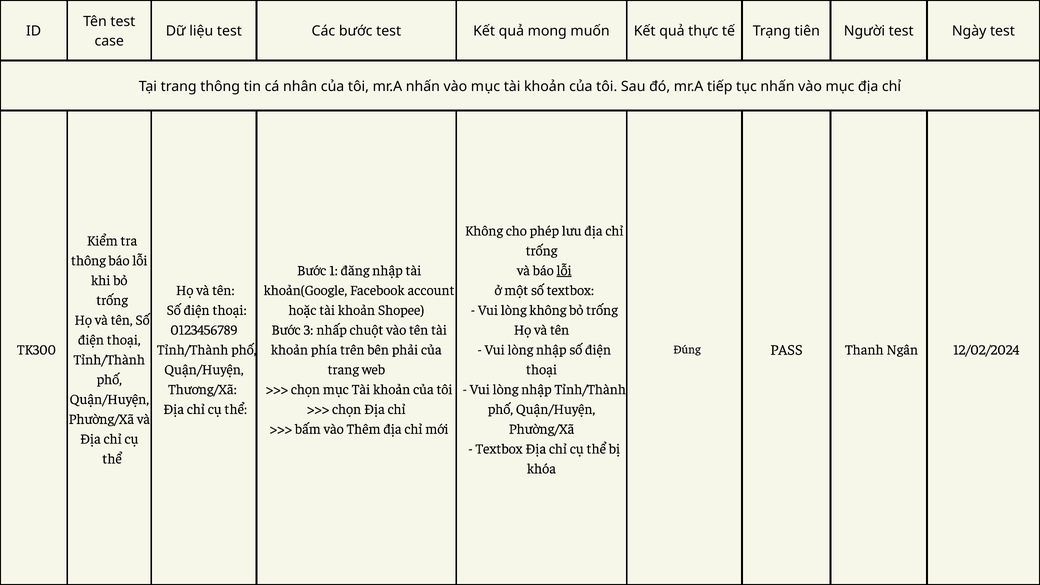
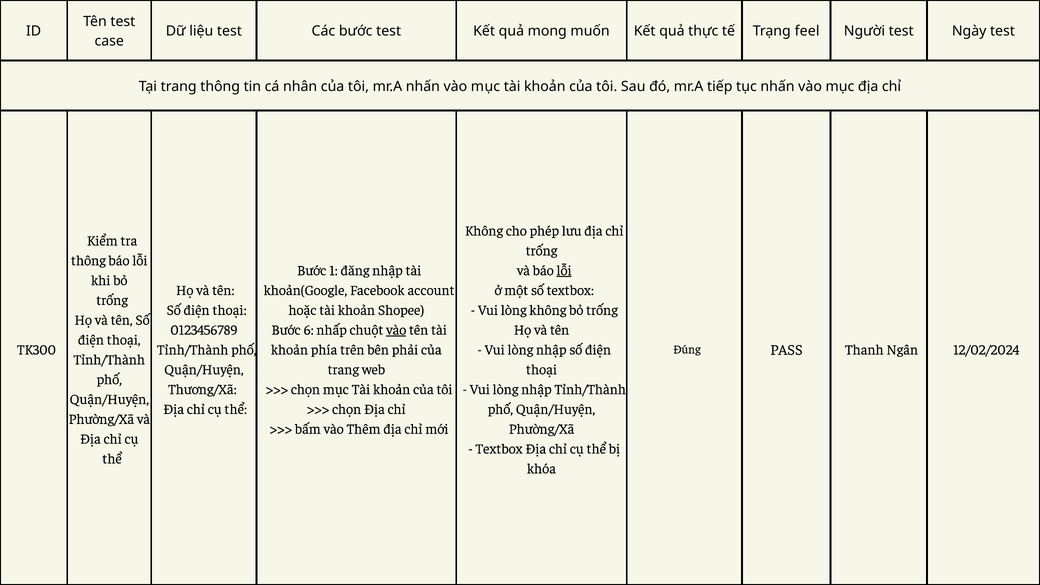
tiên: tiên -> feel
3: 3 -> 6
vào at (396, 330) underline: none -> present
